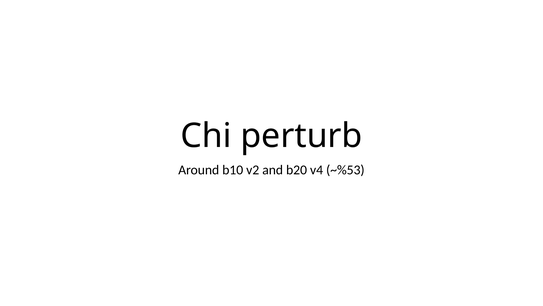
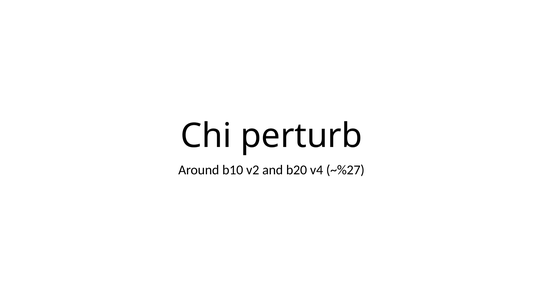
~%53: ~%53 -> ~%27
